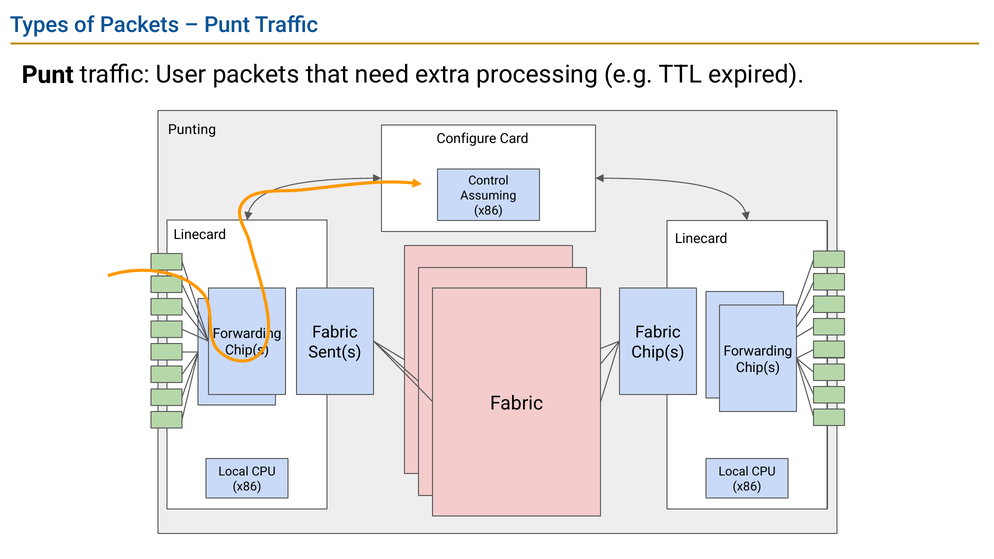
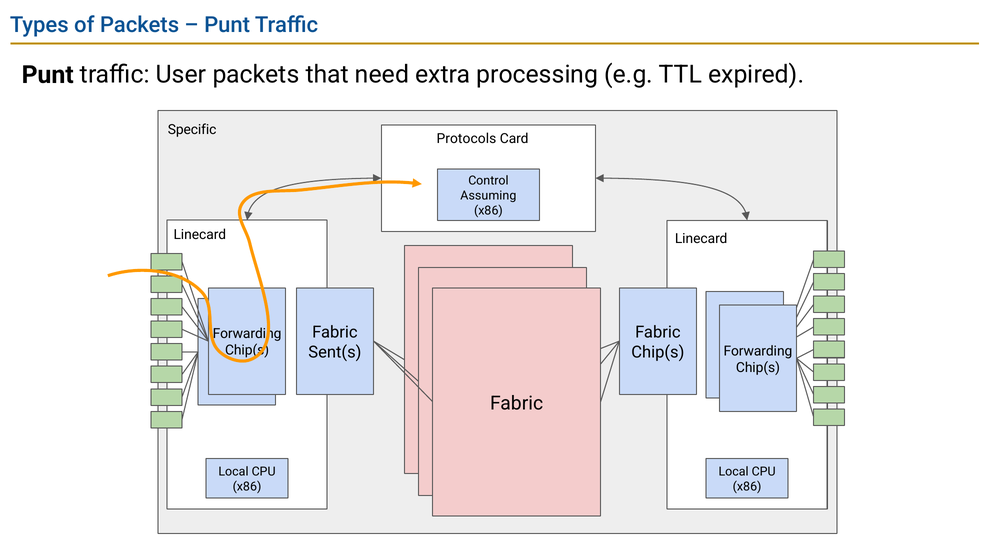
Punting: Punting -> Specific
Configure: Configure -> Protocols
